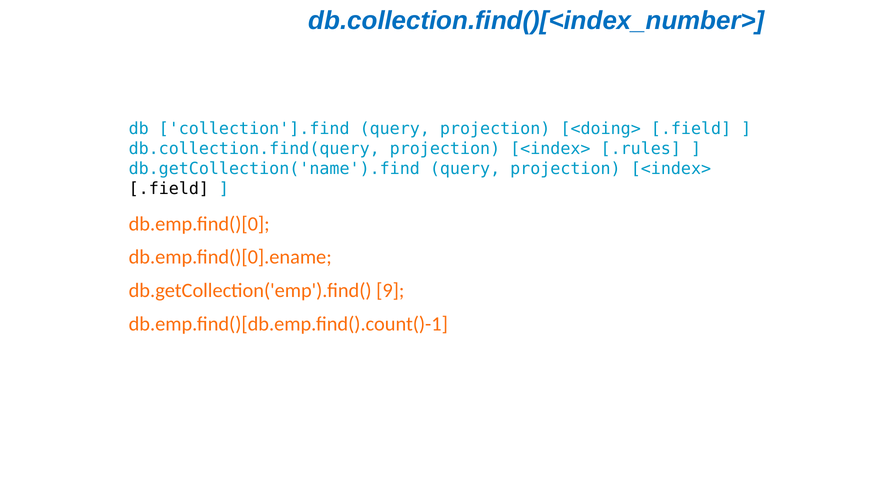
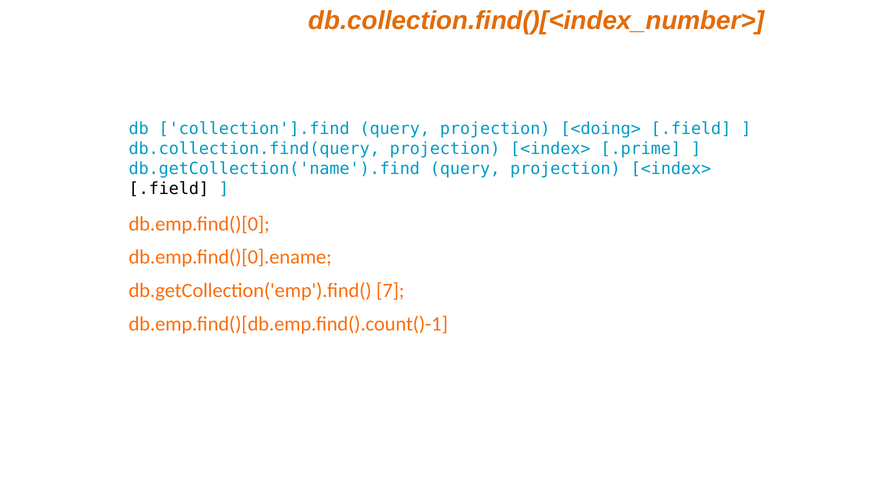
db.collection.find()[<index_number> colour: blue -> orange
.rules: .rules -> .prime
9: 9 -> 7
